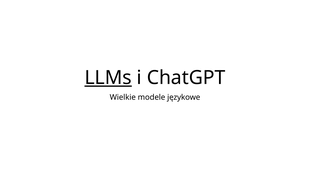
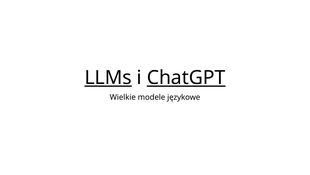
ChatGPT underline: none -> present
